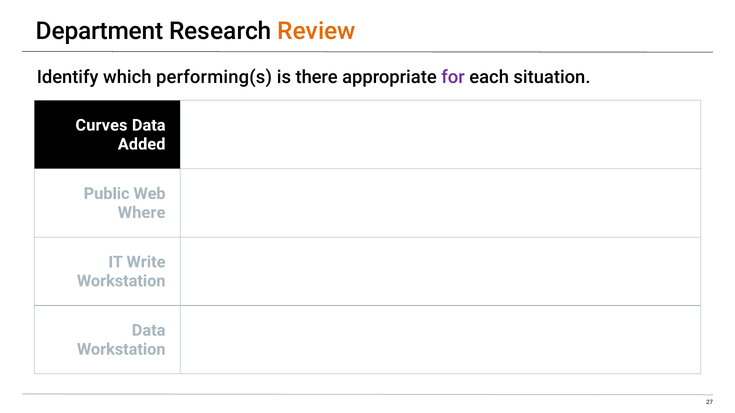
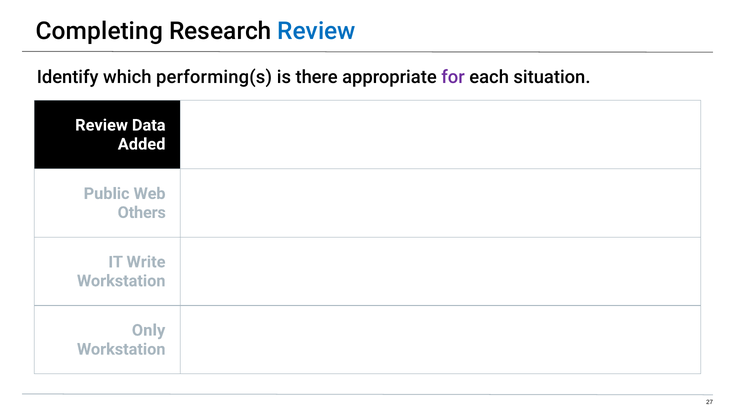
Department: Department -> Completing
Review at (317, 31) colour: orange -> blue
Curves at (101, 125): Curves -> Review
Where: Where -> Others
Data at (149, 331): Data -> Only
